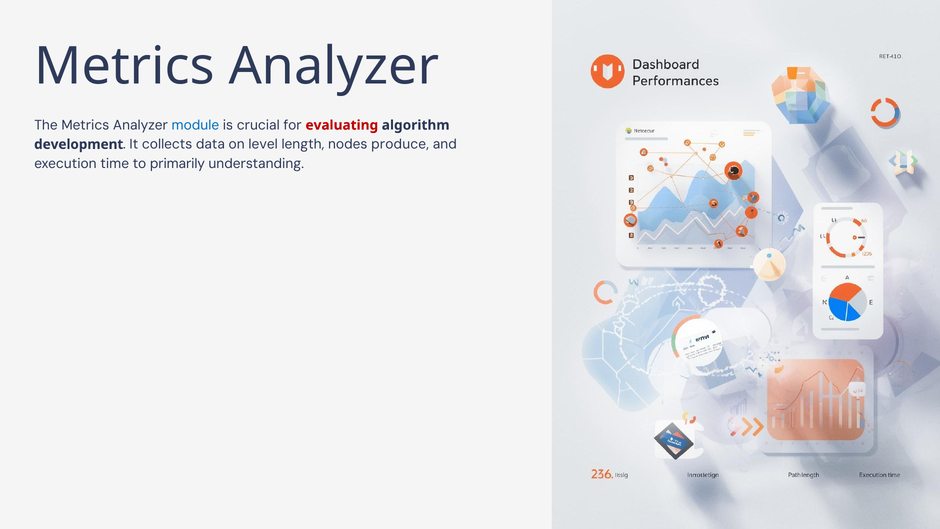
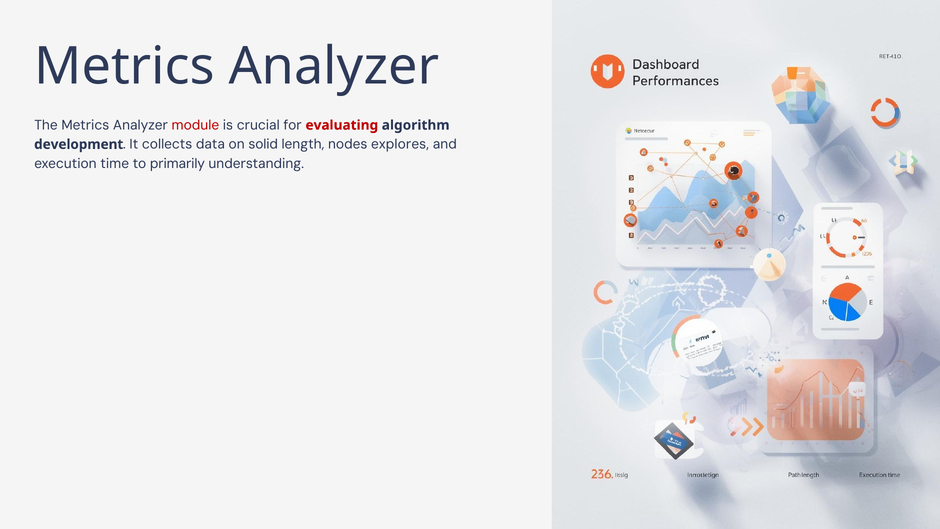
module colour: blue -> red
level: level -> solid
produce: produce -> explores
